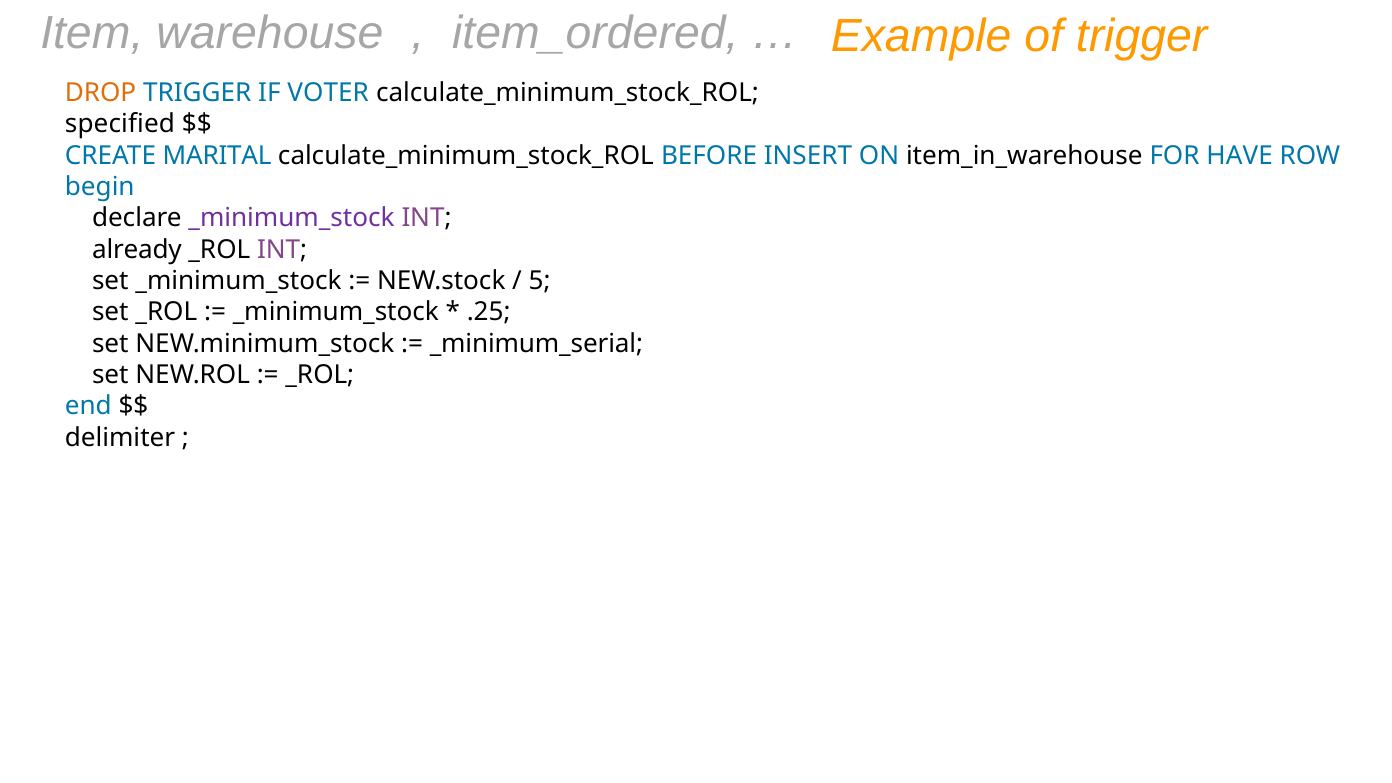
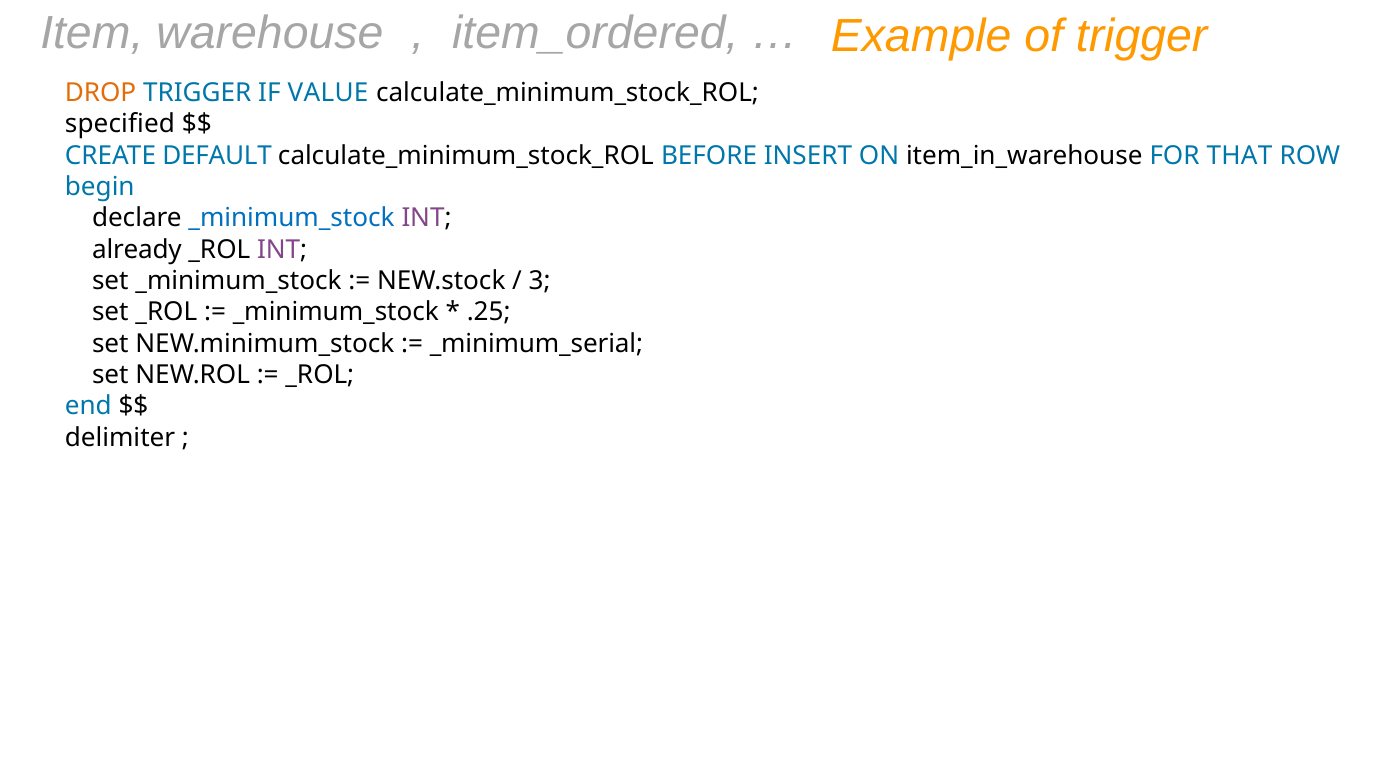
VOTER: VOTER -> VALUE
MARITAL: MARITAL -> DEFAULT
HAVE: HAVE -> THAT
_minimum_stock at (291, 218) colour: purple -> blue
5: 5 -> 3
